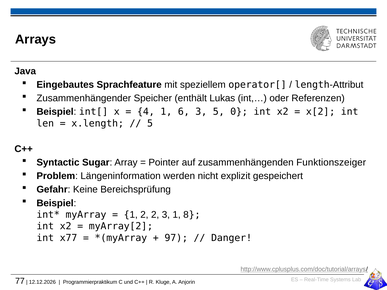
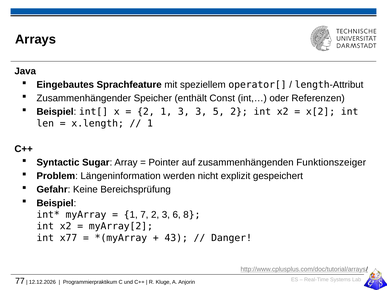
Lukas: Lukas -> Const
4 at (146, 112): 4 -> 2
1 6: 6 -> 3
5 0: 0 -> 2
5 at (150, 123): 5 -> 1
1 2: 2 -> 7
3 1: 1 -> 6
97: 97 -> 43
